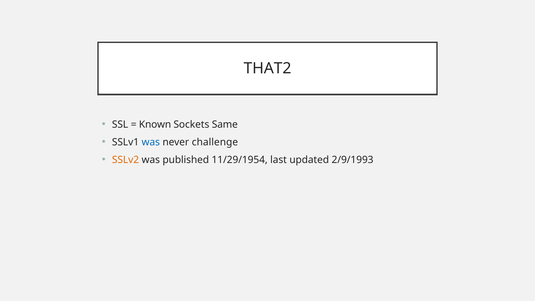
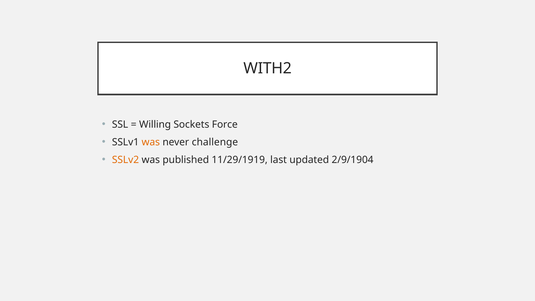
THAT2: THAT2 -> WITH2
Known: Known -> Willing
Same: Same -> Force
was at (151, 142) colour: blue -> orange
11/29/1954: 11/29/1954 -> 11/29/1919
2/9/1993: 2/9/1993 -> 2/9/1904
